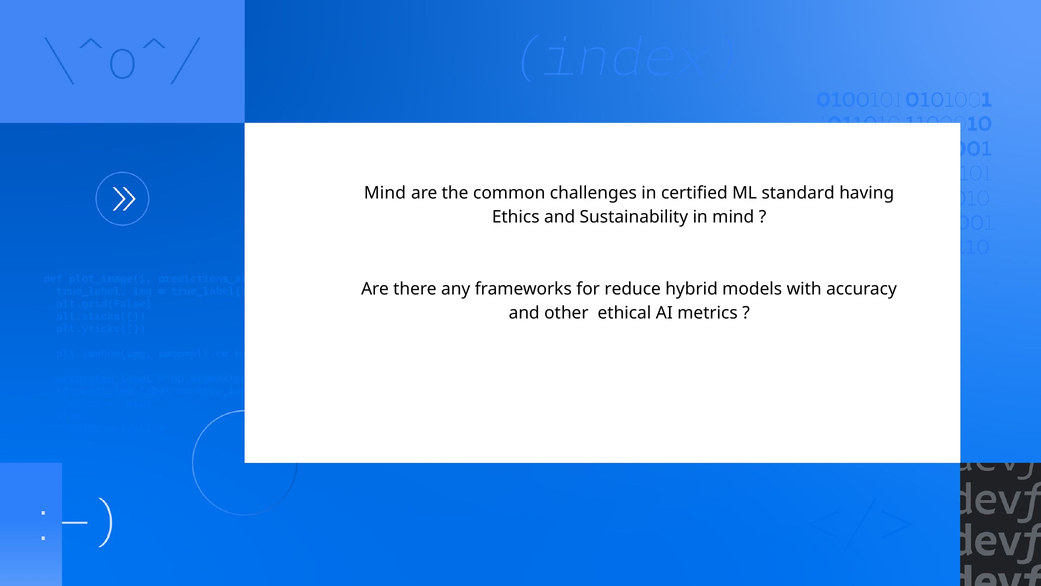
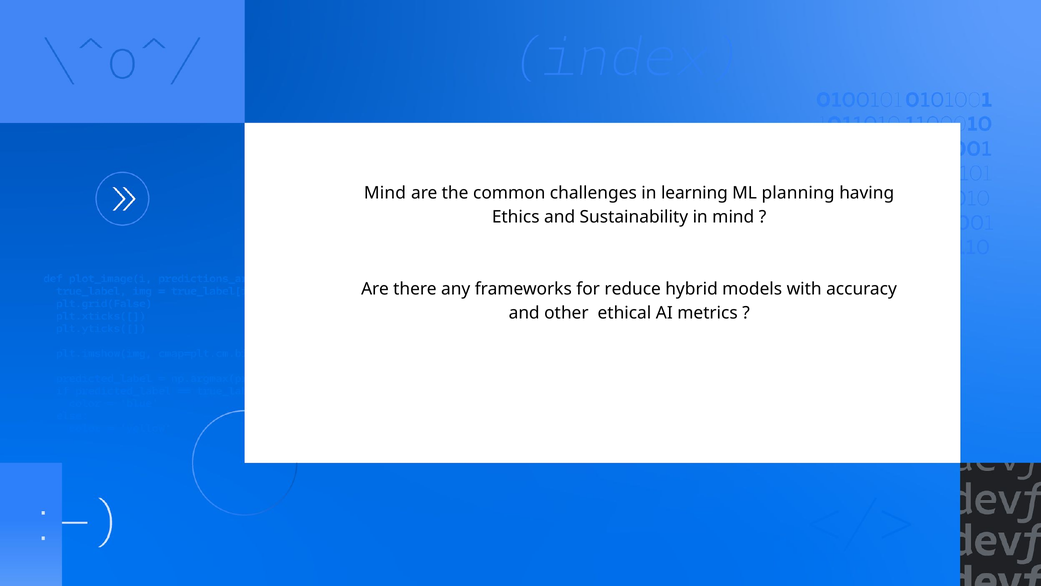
certified: certified -> learning
standard: standard -> planning
